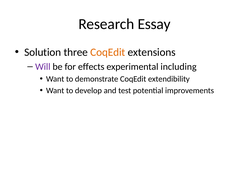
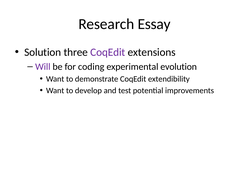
CoqEdit at (108, 52) colour: orange -> purple
effects: effects -> coding
including: including -> evolution
